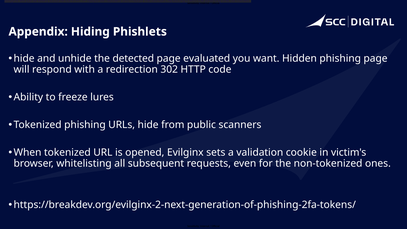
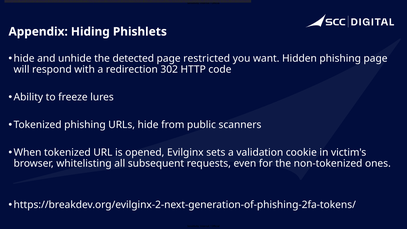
evaluated: evaluated -> restricted
